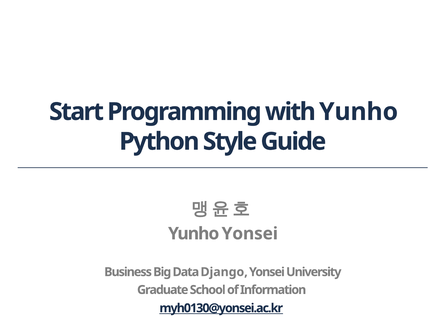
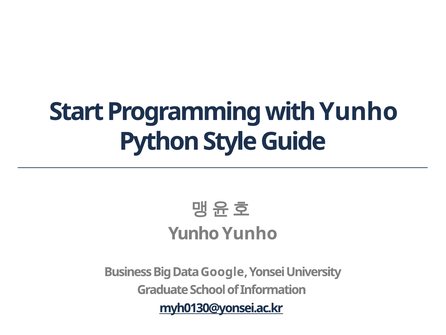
Yunho Yonsei: Yonsei -> Yunho
Django: Django -> Google
